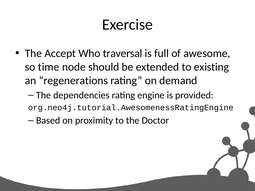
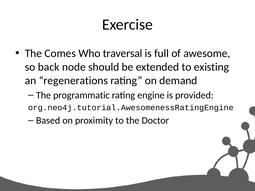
Accept: Accept -> Comes
time: time -> back
dependencies: dependencies -> programmatic
